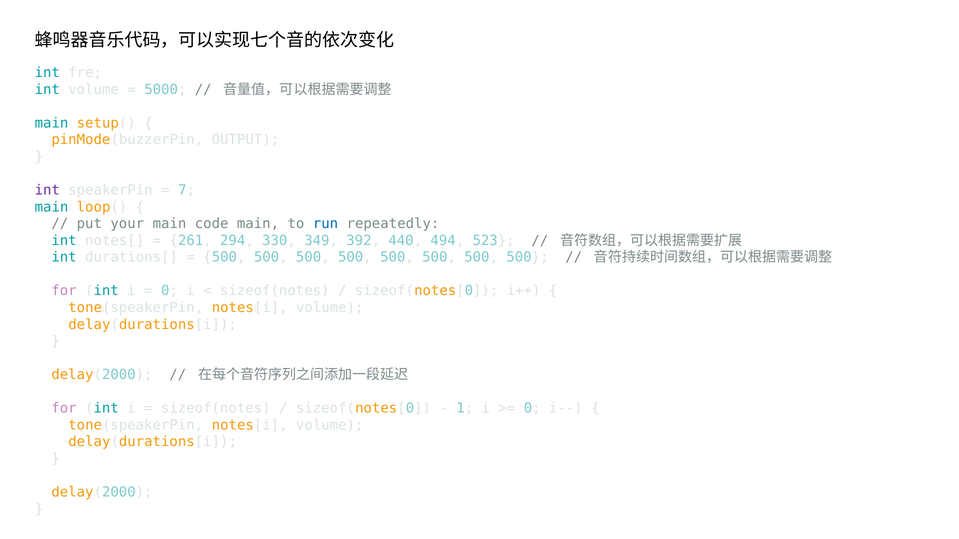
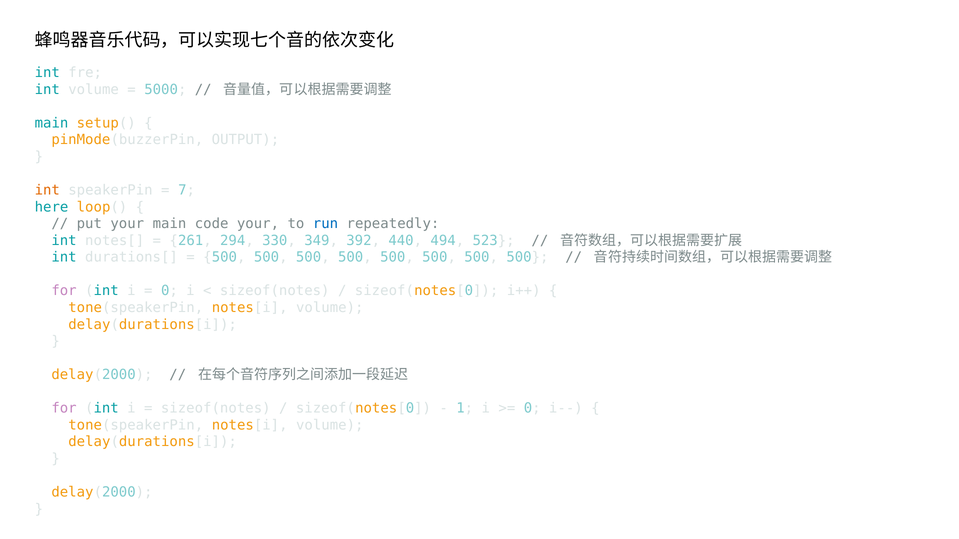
int at (47, 190) colour: purple -> orange
main at (52, 207): main -> here
code main: main -> your
